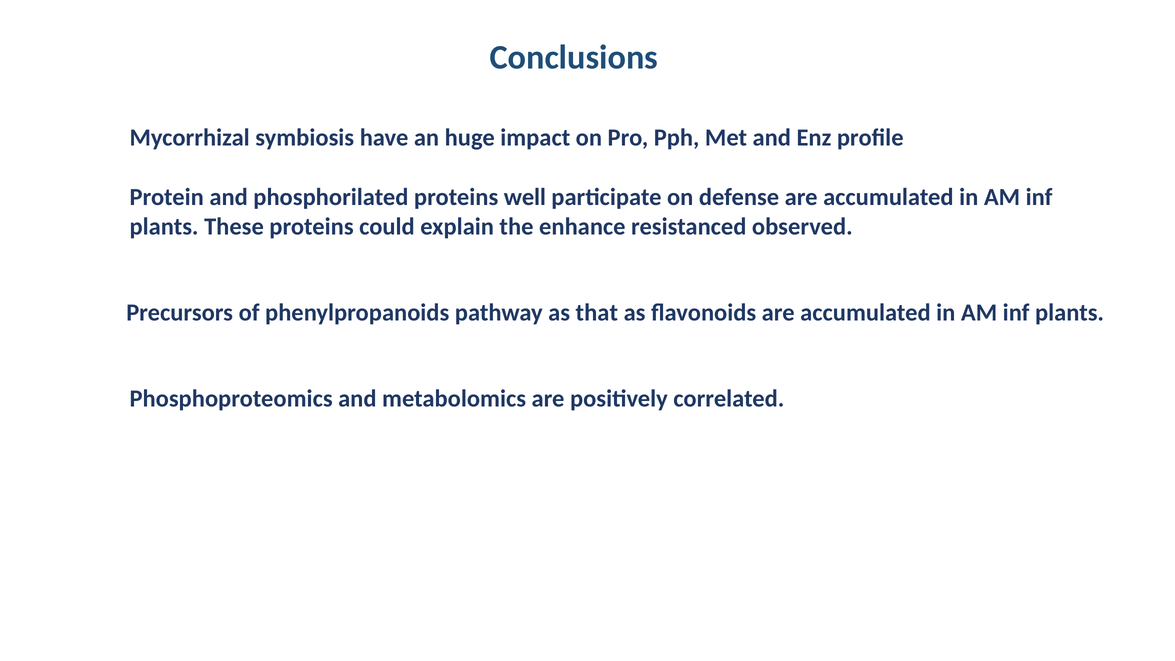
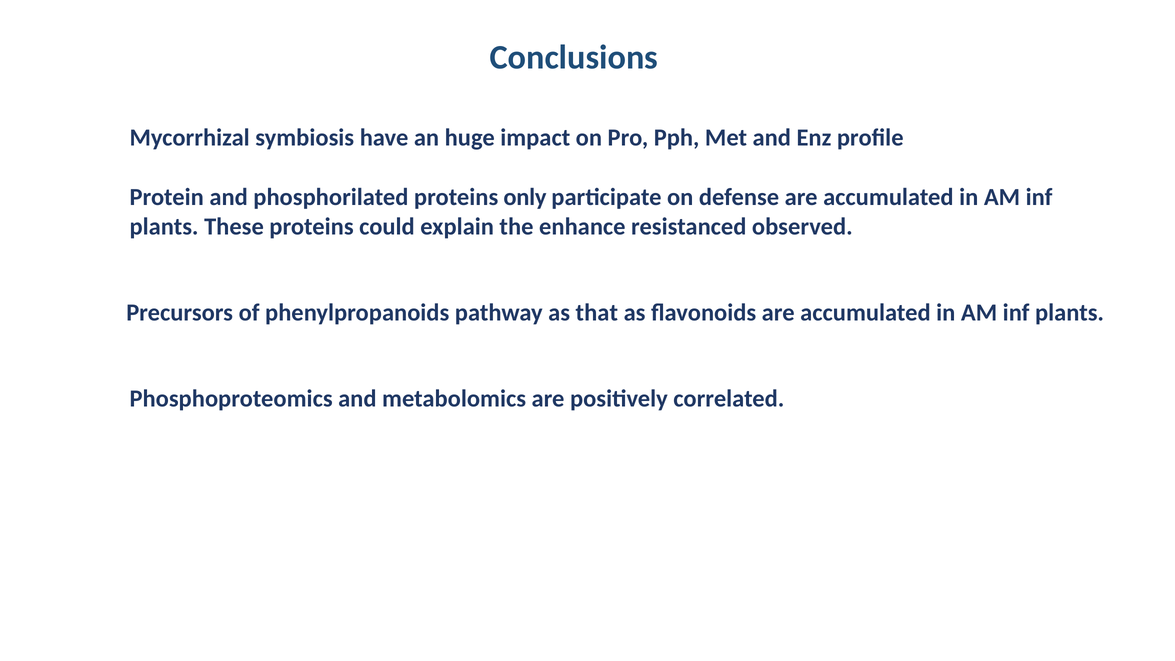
well: well -> only
